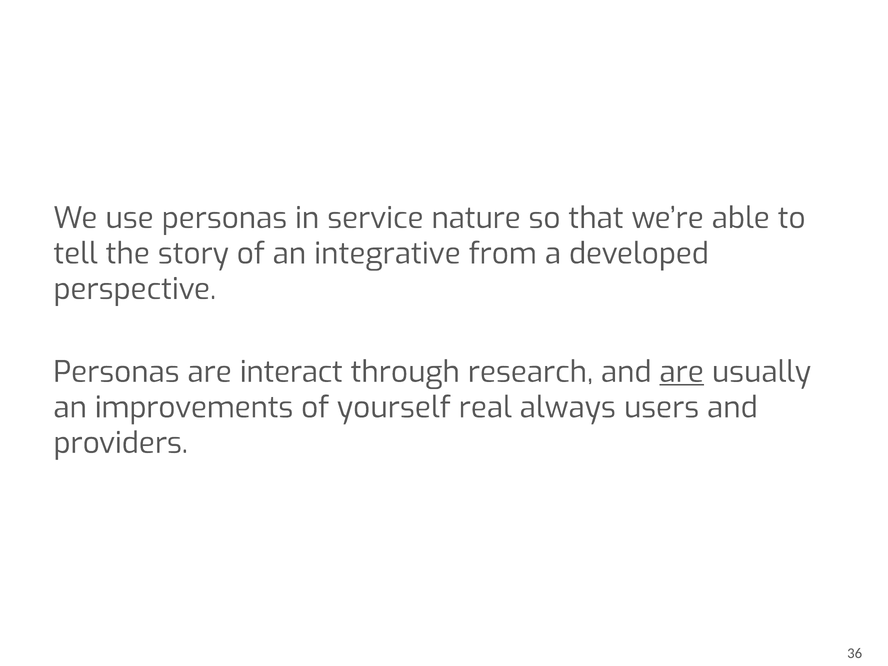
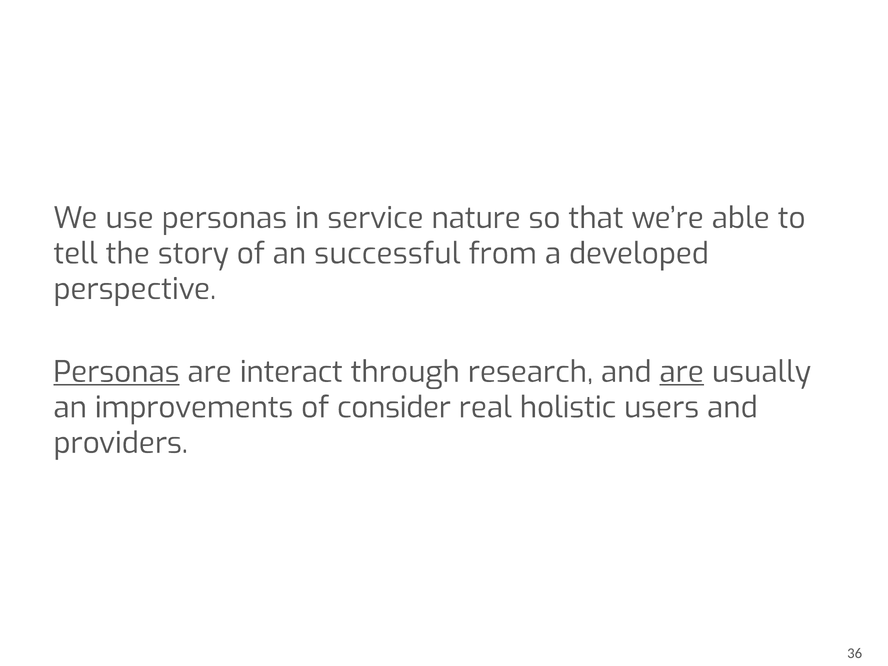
integrative: integrative -> successful
Personas at (116, 372) underline: none -> present
yourself: yourself -> consider
always: always -> holistic
